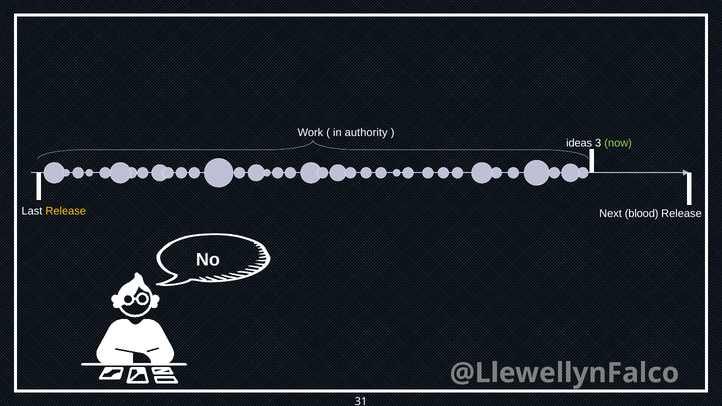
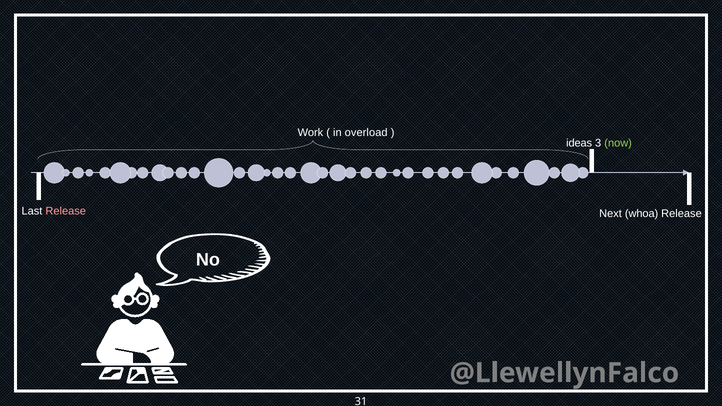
authority: authority -> overload
Release at (66, 211) colour: yellow -> pink
blood: blood -> whoa
